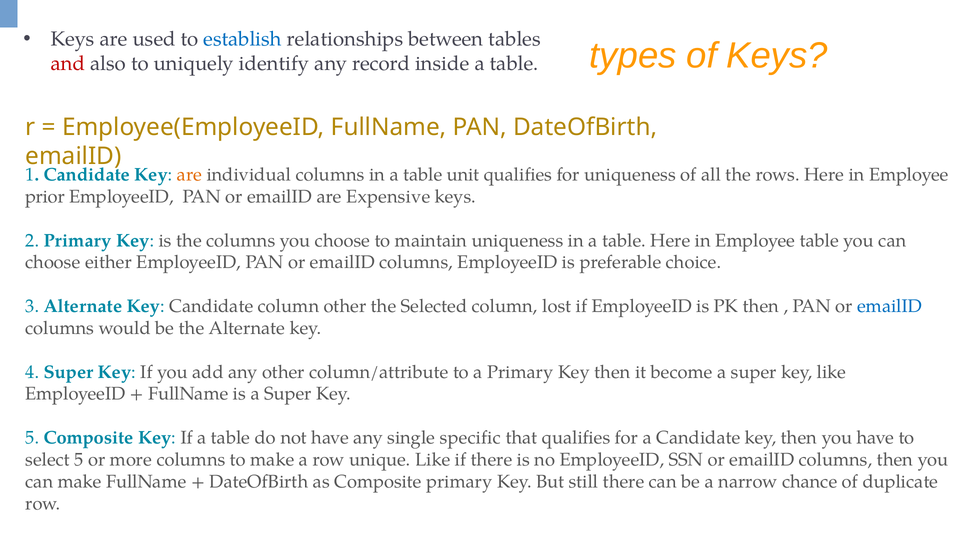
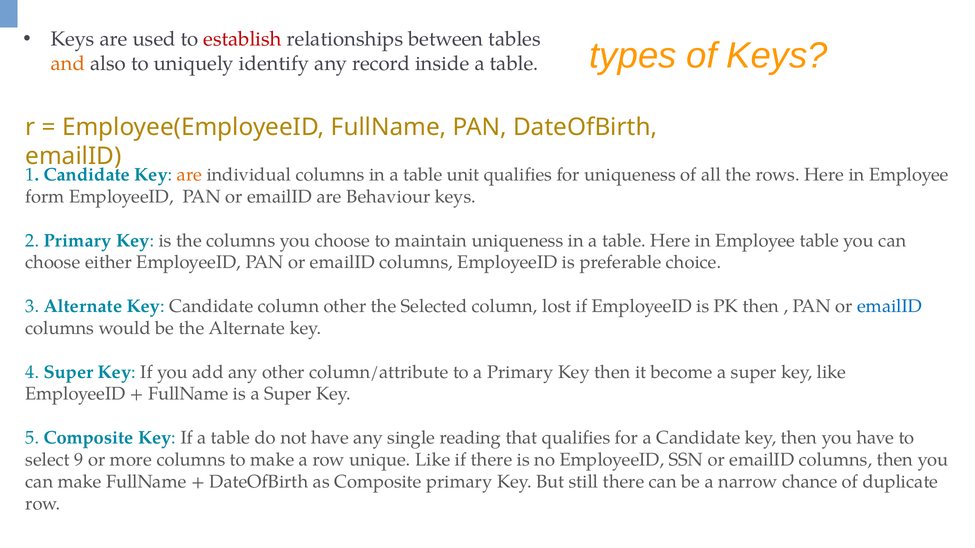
establish colour: blue -> red
and colour: red -> orange
prior: prior -> form
Expensive: Expensive -> Behaviour
specific: specific -> reading
select 5: 5 -> 9
